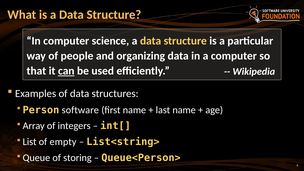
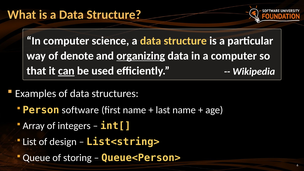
people: people -> denote
organizing underline: none -> present
empty: empty -> design
